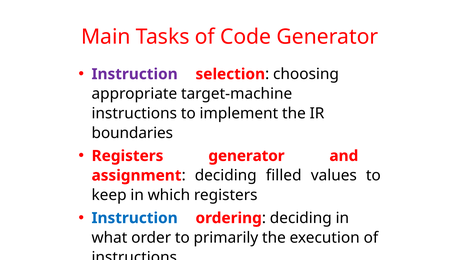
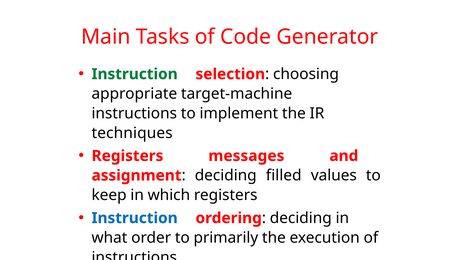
Instruction at (135, 74) colour: purple -> green
boundaries: boundaries -> techniques
Registers generator: generator -> messages
